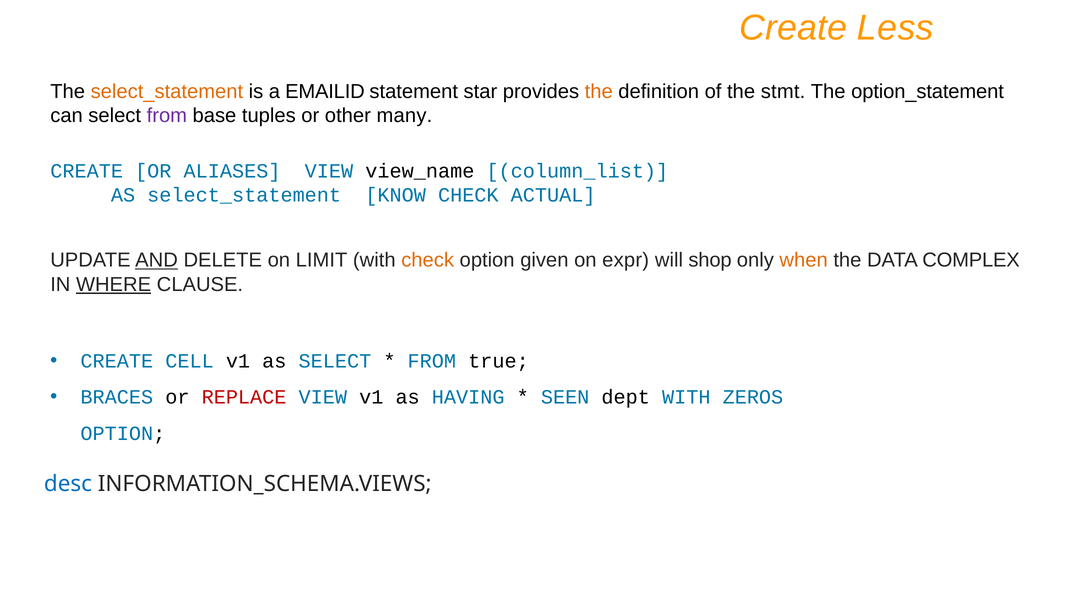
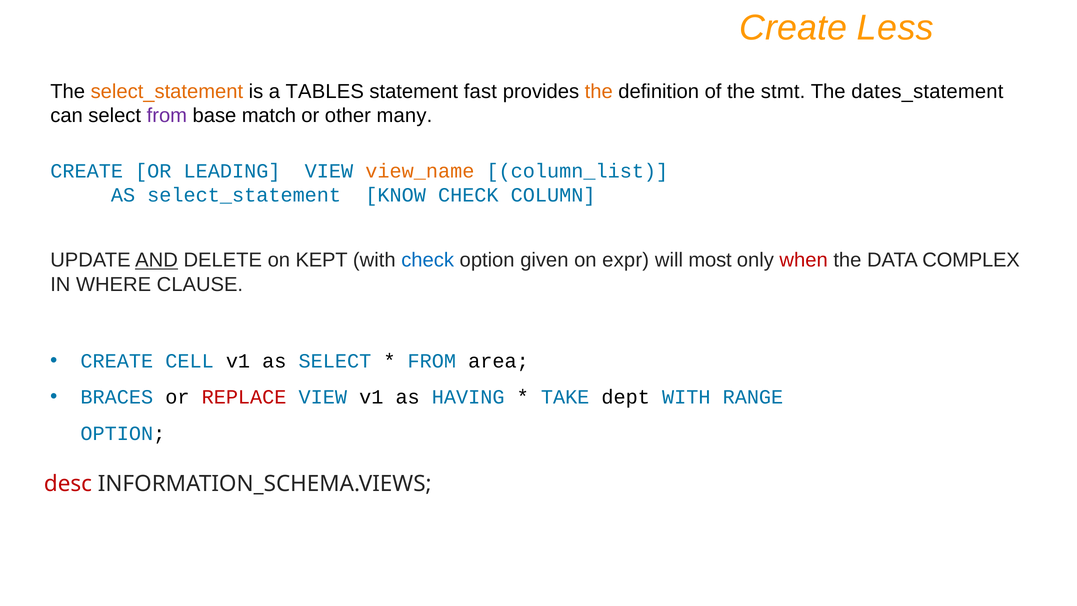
EMAILID: EMAILID -> TABLES
star: star -> fast
option_statement: option_statement -> dates_statement
tuples: tuples -> match
ALIASES: ALIASES -> LEADING
view_name colour: black -> orange
ACTUAL: ACTUAL -> COLUMN
LIMIT: LIMIT -> KEPT
check at (428, 260) colour: orange -> blue
shop: shop -> most
when colour: orange -> red
WHERE underline: present -> none
true: true -> area
SEEN: SEEN -> TAKE
ZEROS: ZEROS -> RANGE
desc colour: blue -> red
